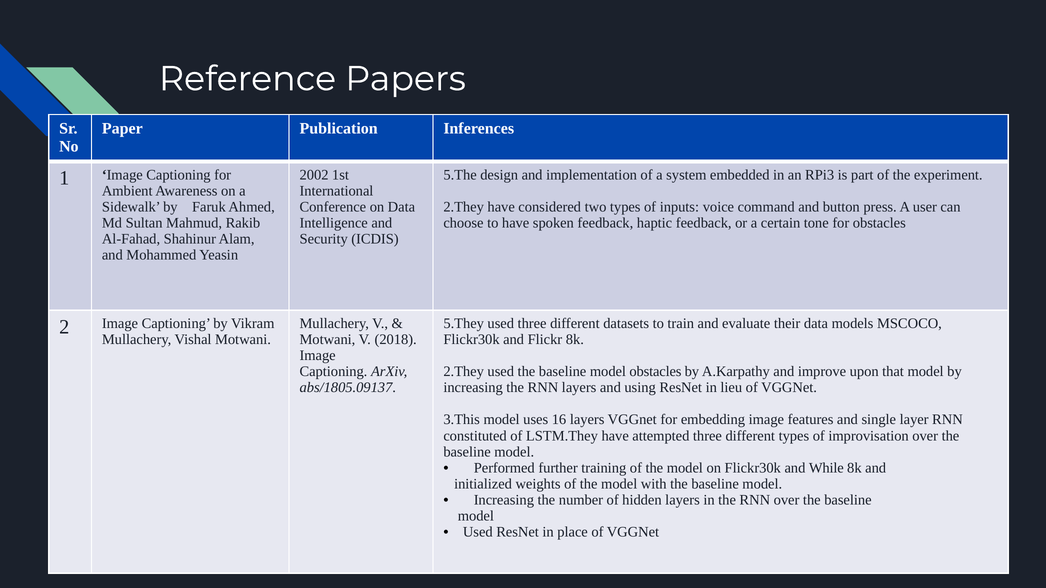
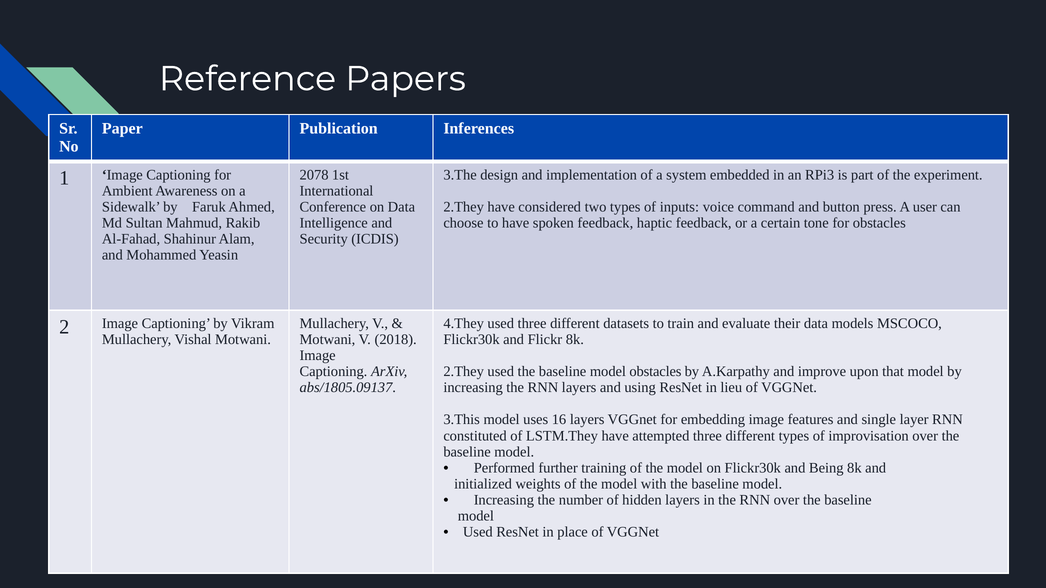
2002: 2002 -> 2078
5.The: 5.The -> 3.The
5.They: 5.They -> 4.They
While: While -> Being
